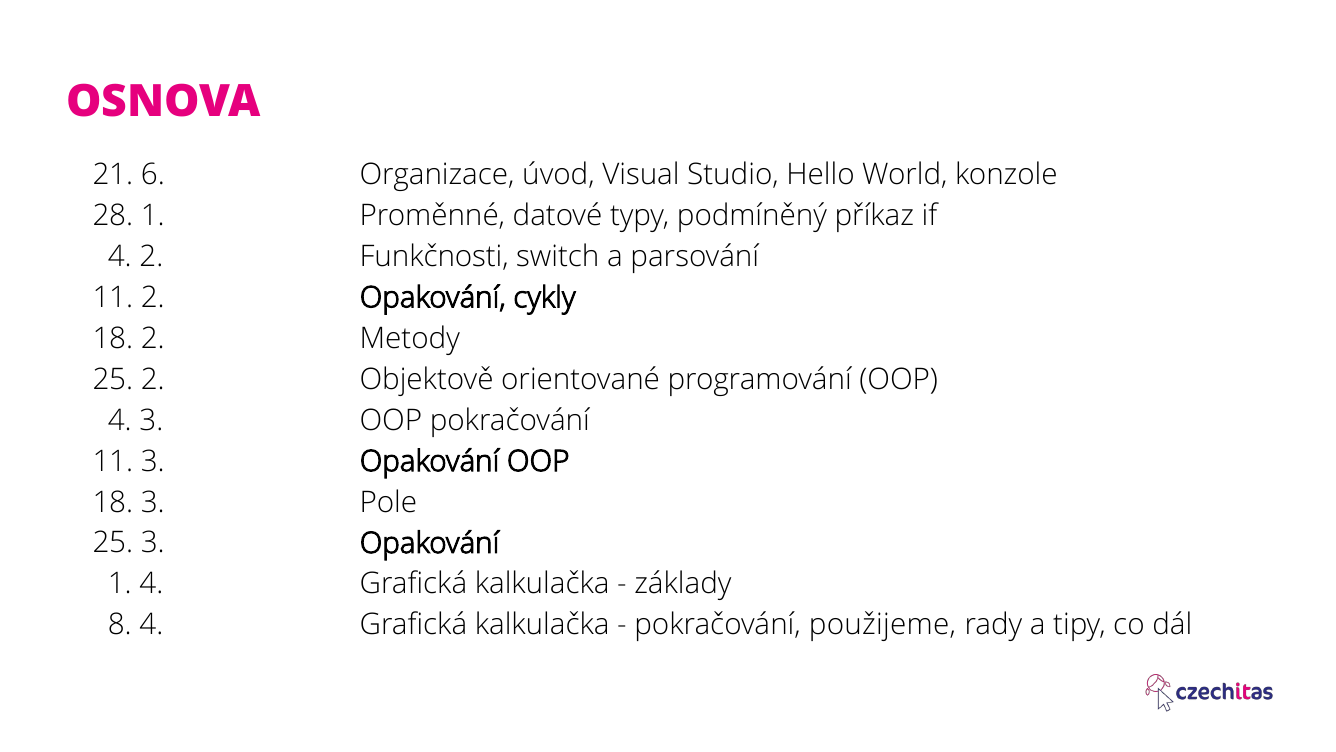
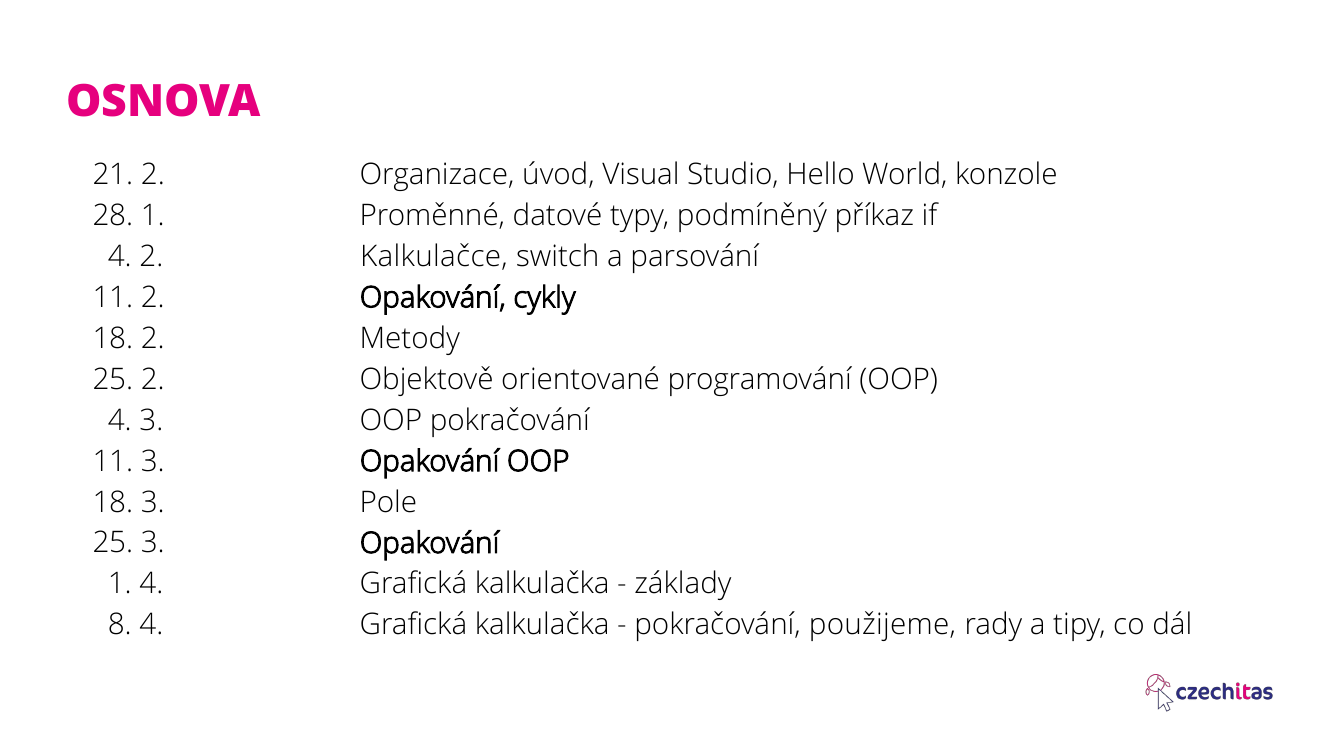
21 6: 6 -> 2
Funkčnosti: Funkčnosti -> Kalkulačce
